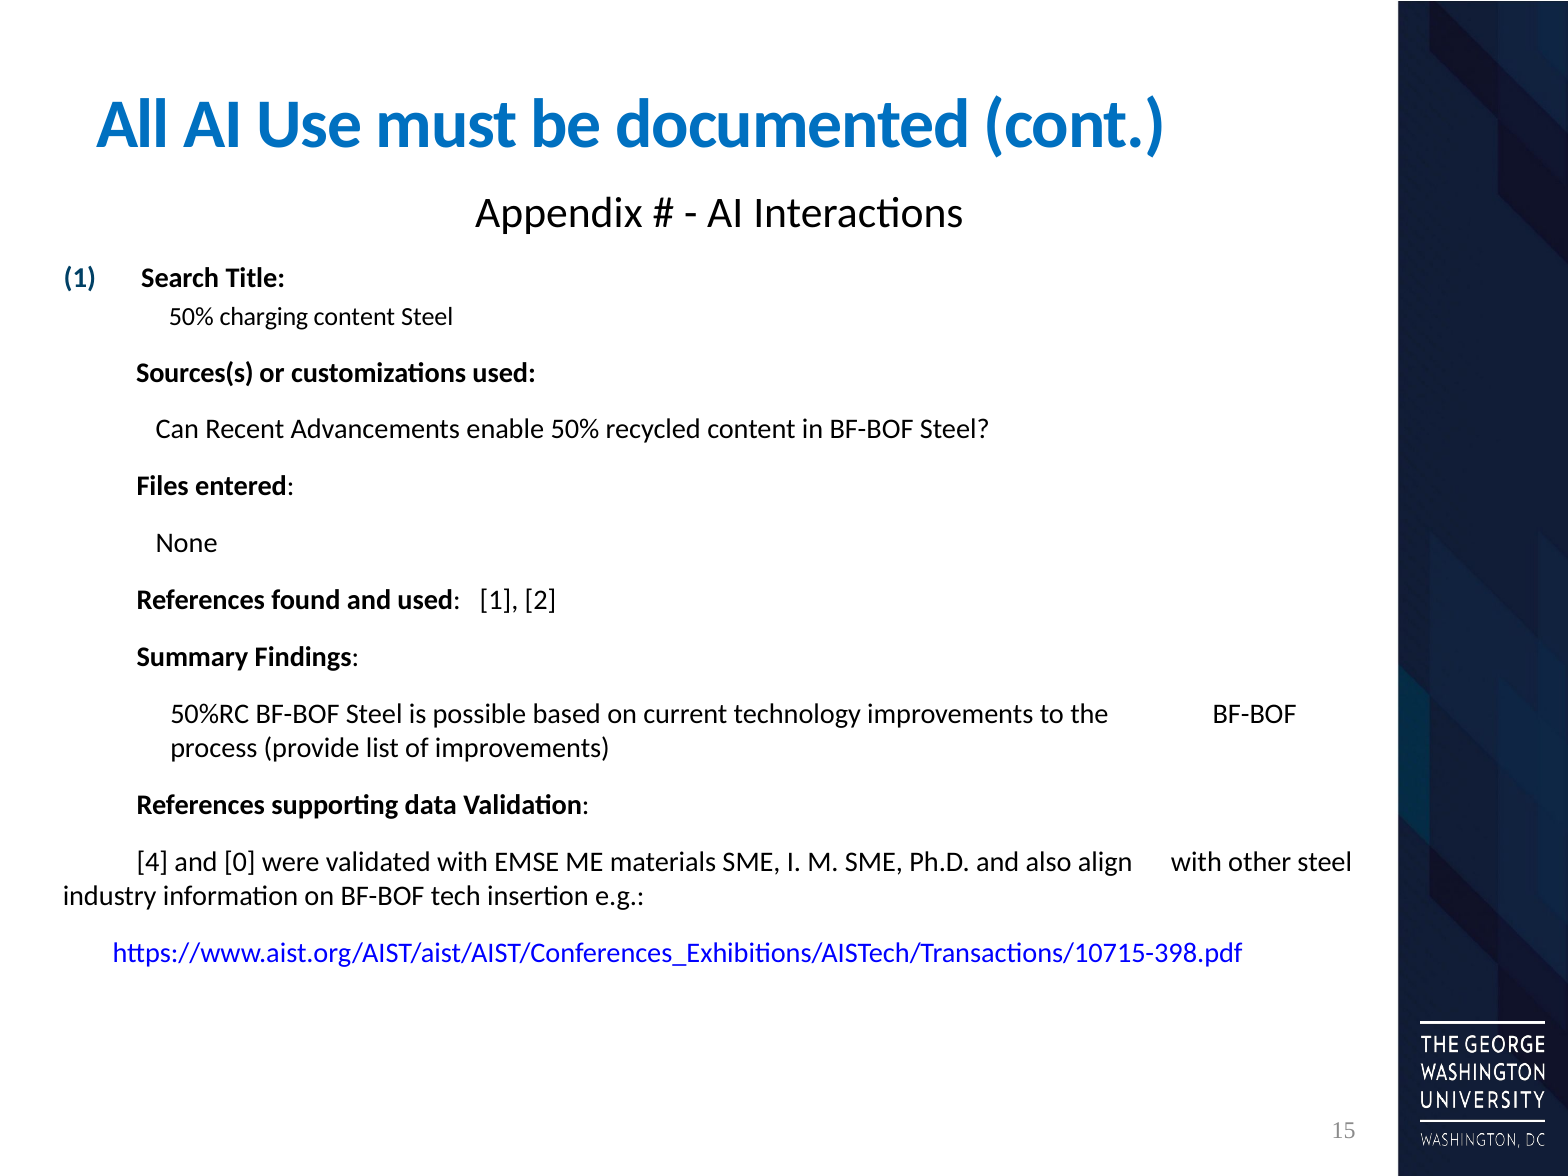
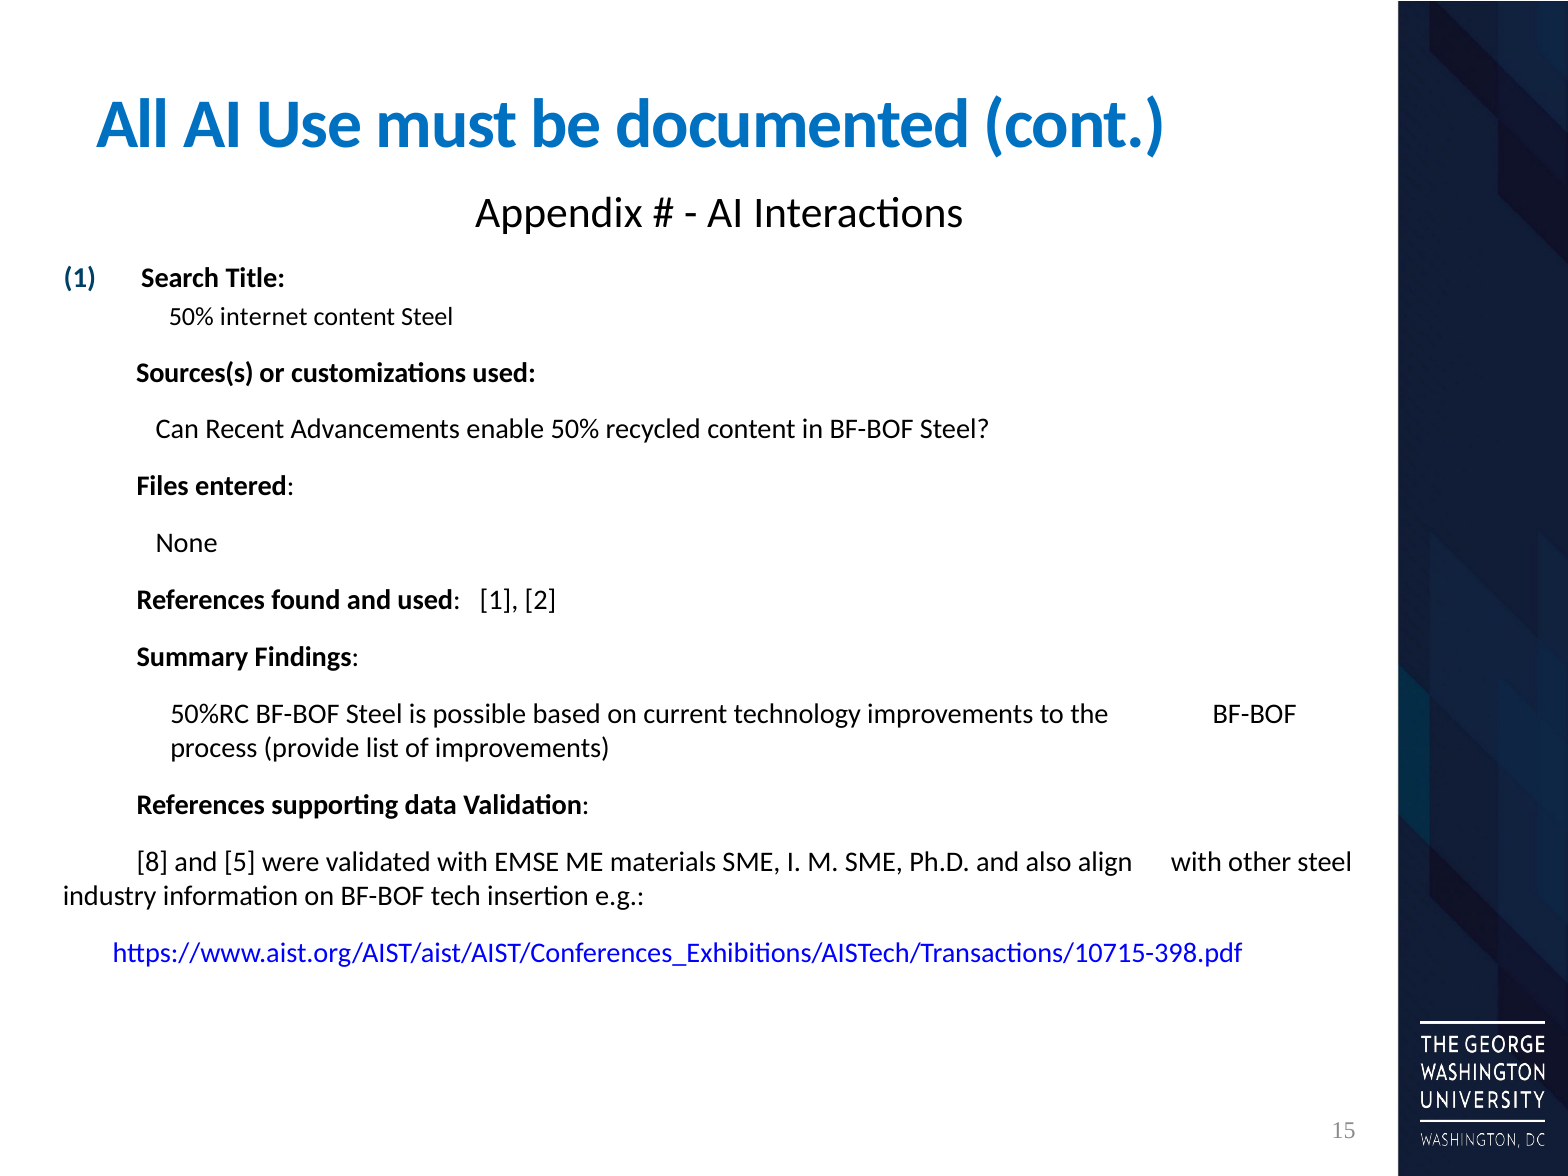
charging: charging -> internet
4: 4 -> 8
0: 0 -> 5
